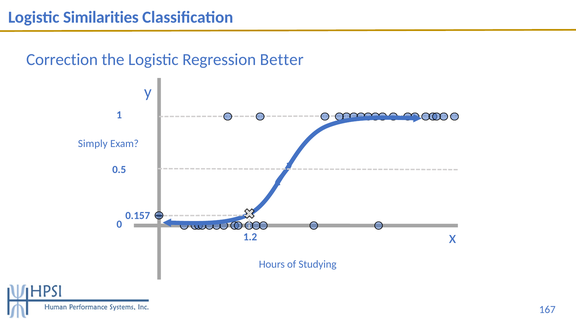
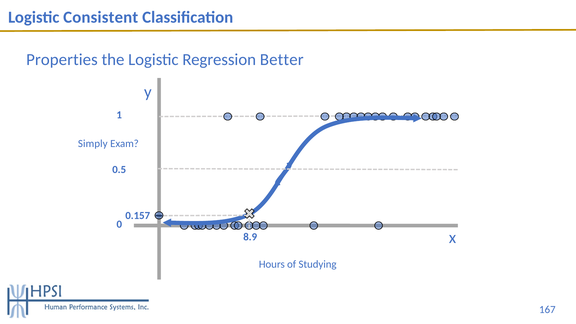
Similarities: Similarities -> Consistent
Correction: Correction -> Properties
1.2: 1.2 -> 8.9
